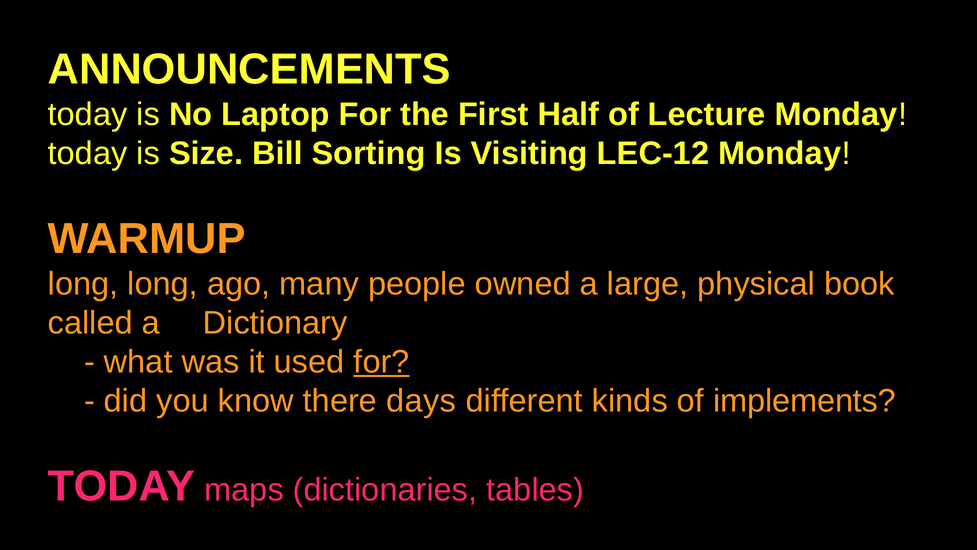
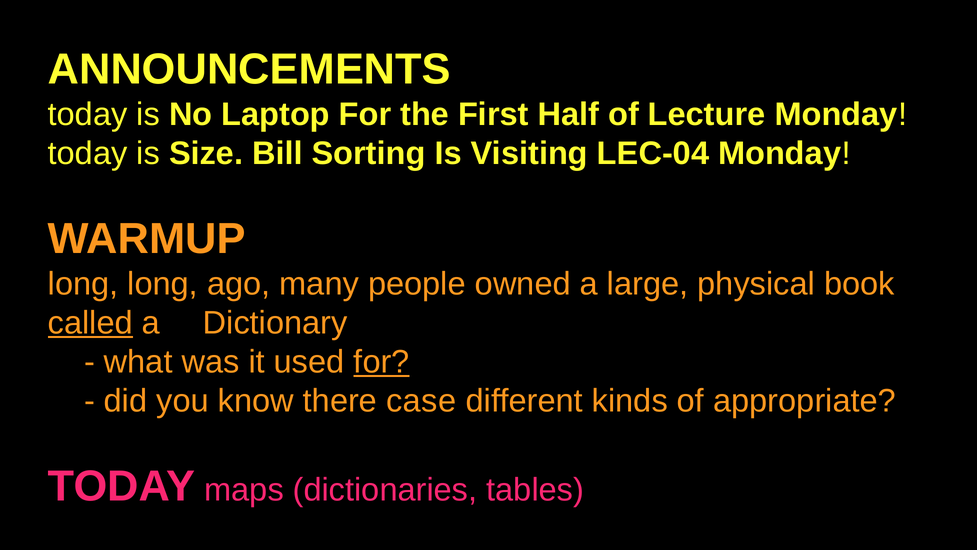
LEC-12: LEC-12 -> LEC-04
called underline: none -> present
days: days -> case
implements: implements -> appropriate
